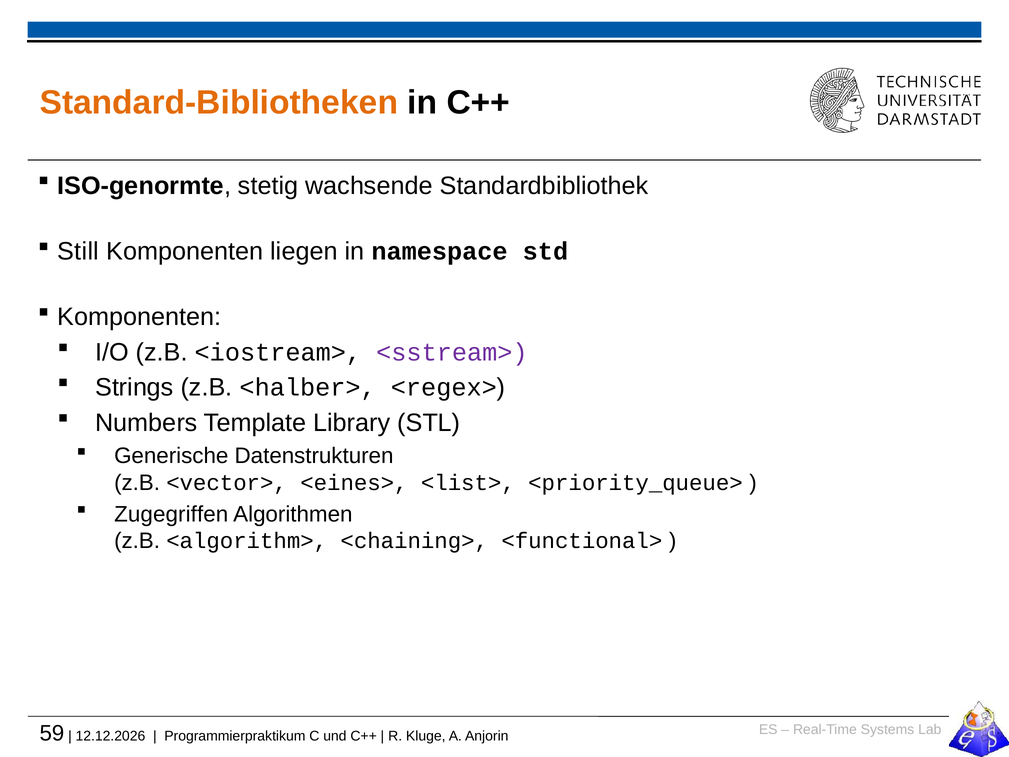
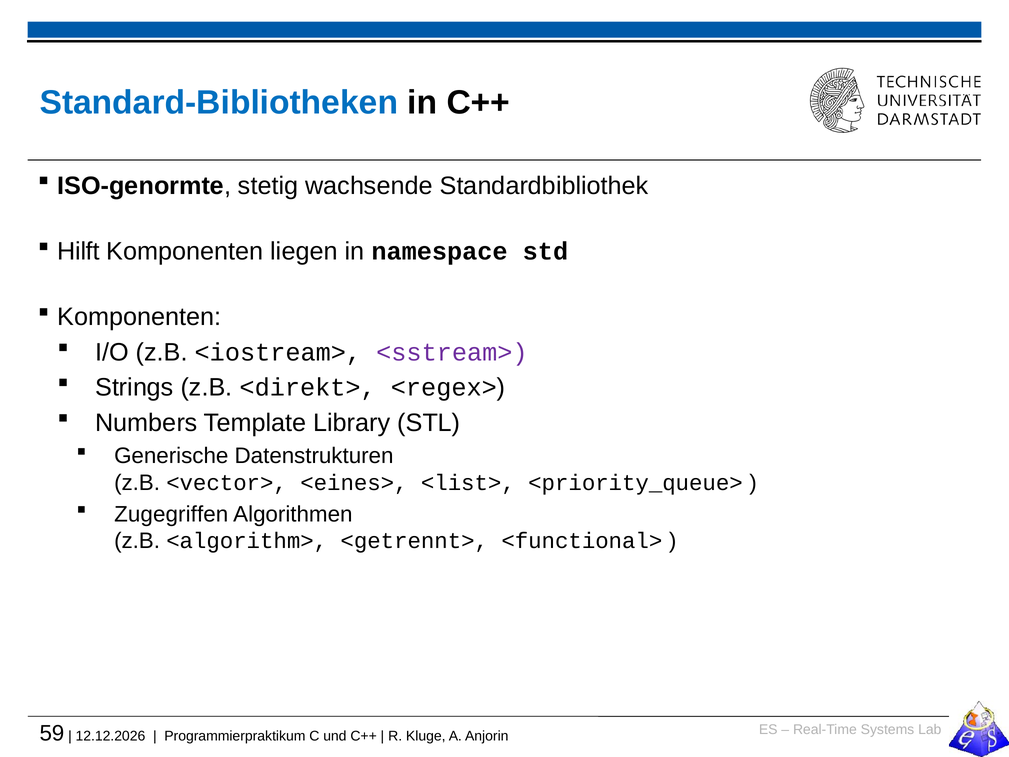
Standard-Bibliotheken colour: orange -> blue
Still: Still -> Hilft
<halber>: <halber> -> <direkt>
<chaining>: <chaining> -> <getrennt>
